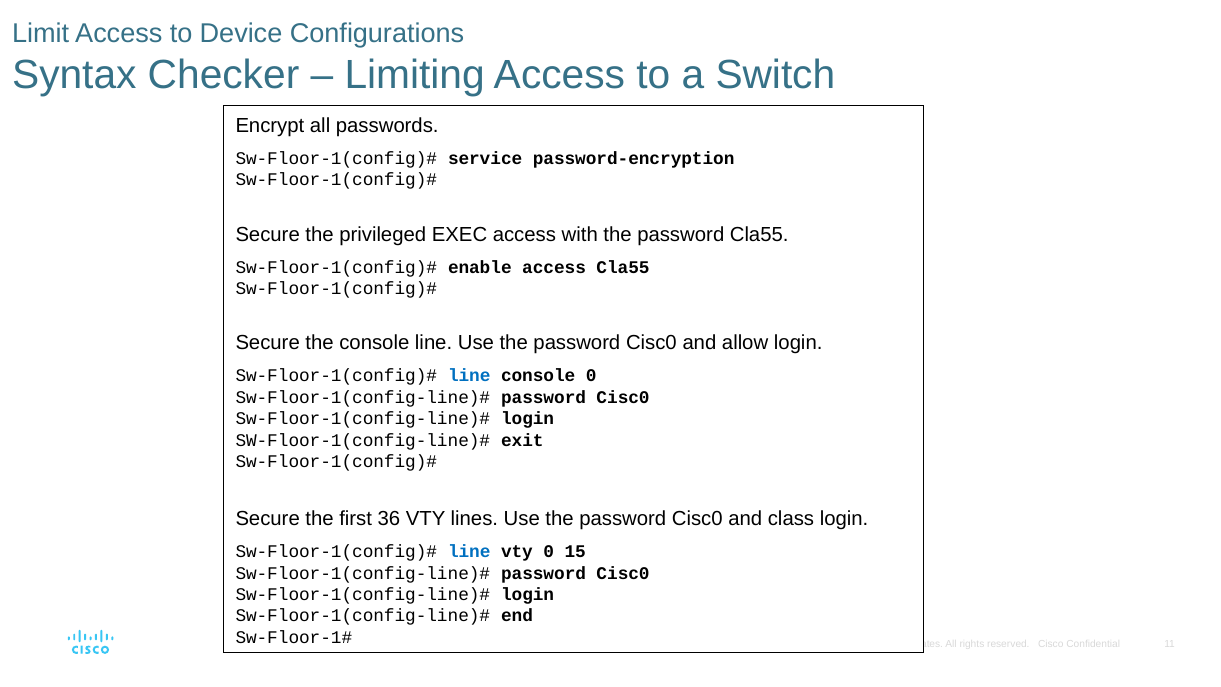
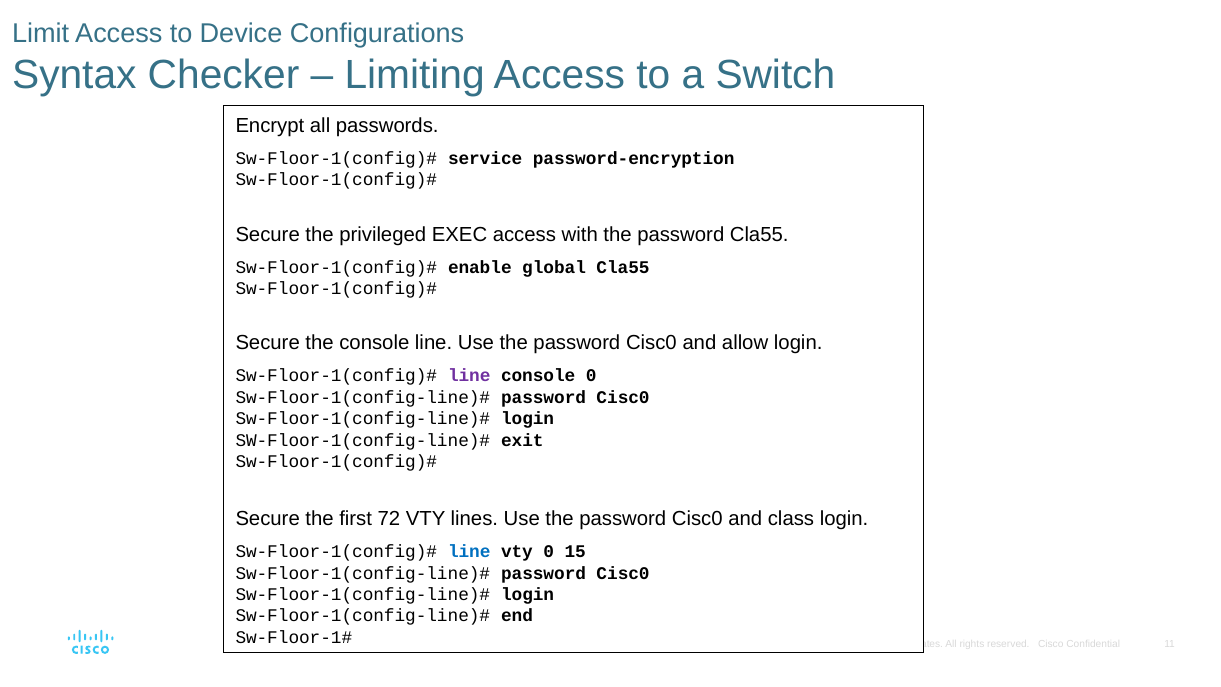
enable access: access -> global
line at (469, 376) colour: blue -> purple
36: 36 -> 72
